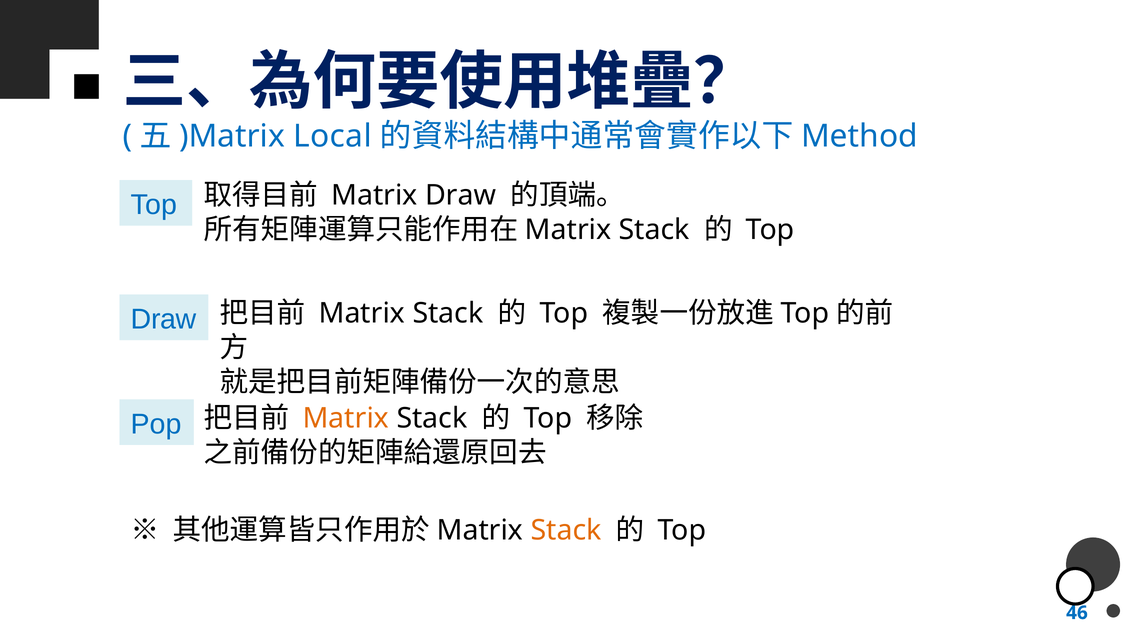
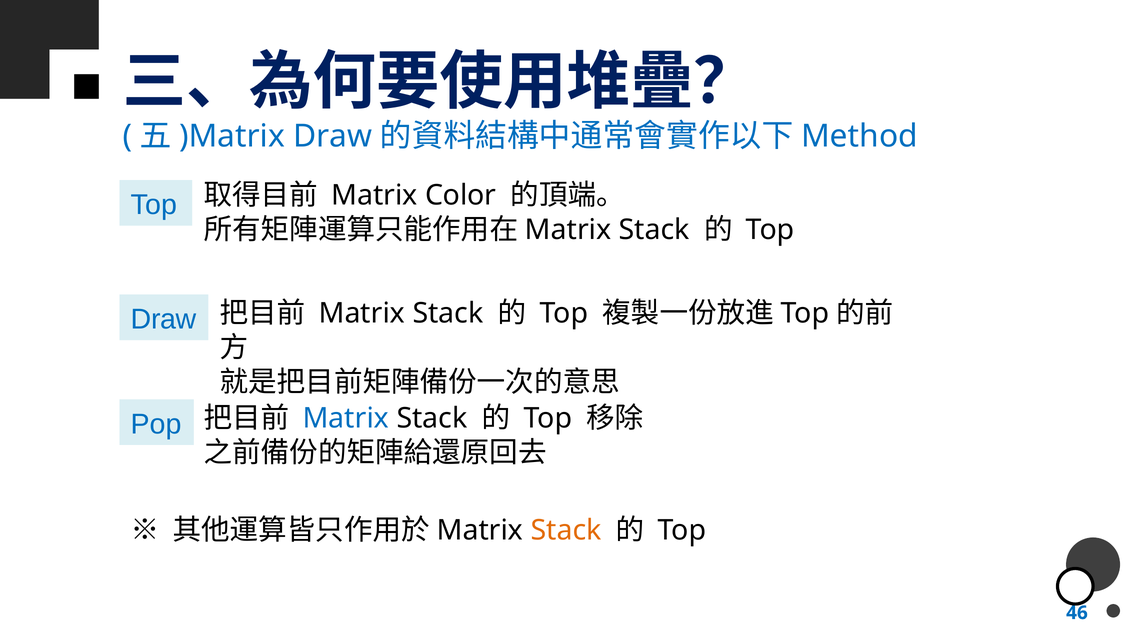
Local at (333, 136): Local -> Draw
Matrix Draw: Draw -> Color
Matrix at (346, 418) colour: orange -> blue
